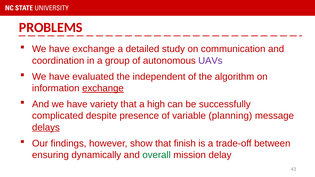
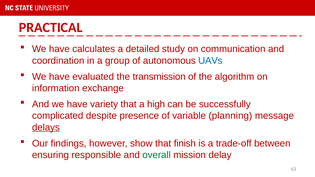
PROBLEMS: PROBLEMS -> PRACTICAL
have exchange: exchange -> calculates
UAVs colour: purple -> blue
independent: independent -> transmission
exchange at (103, 88) underline: present -> none
dynamically: dynamically -> responsible
